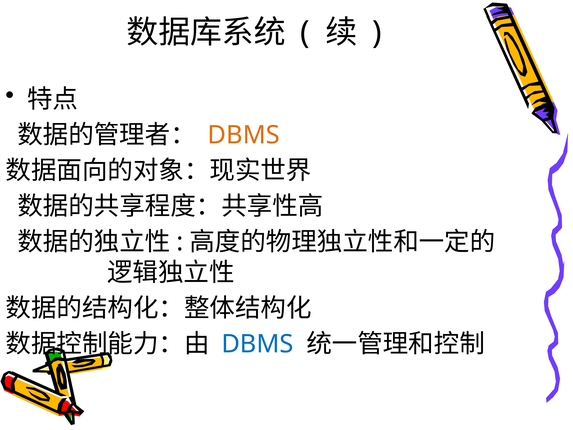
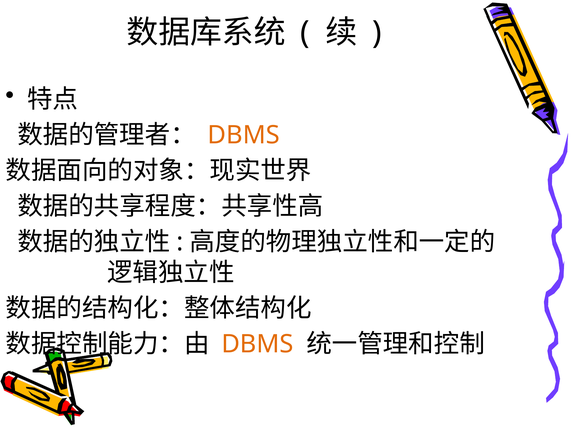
DBMS at (257, 344) colour: blue -> orange
